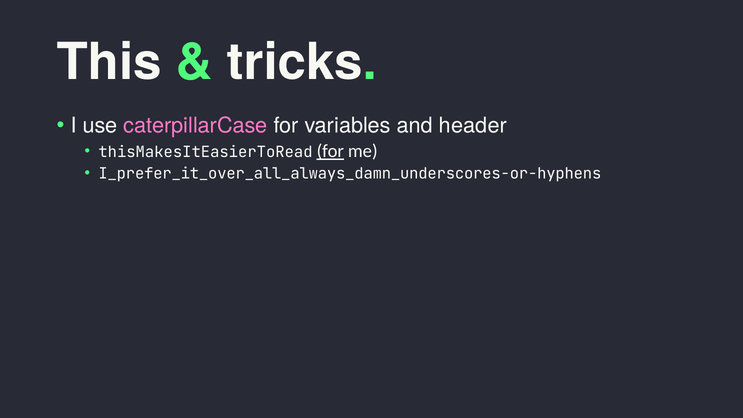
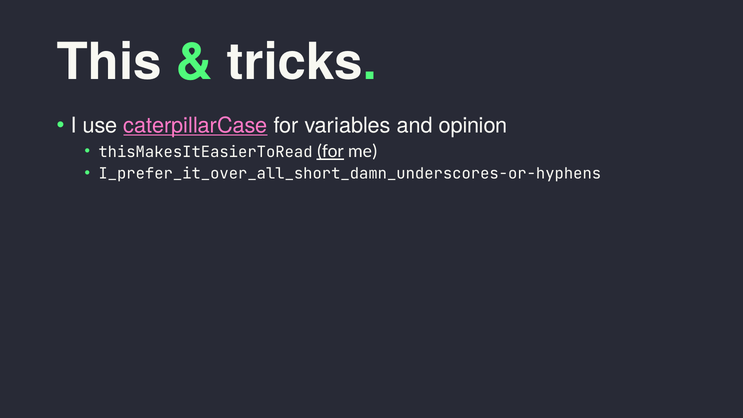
caterpillarCase underline: none -> present
header: header -> opinion
I_prefer_it_over_all_always_damn_underscores-or-hyphens: I_prefer_it_over_all_always_damn_underscores-or-hyphens -> I_prefer_it_over_all_short_damn_underscores-or-hyphens
